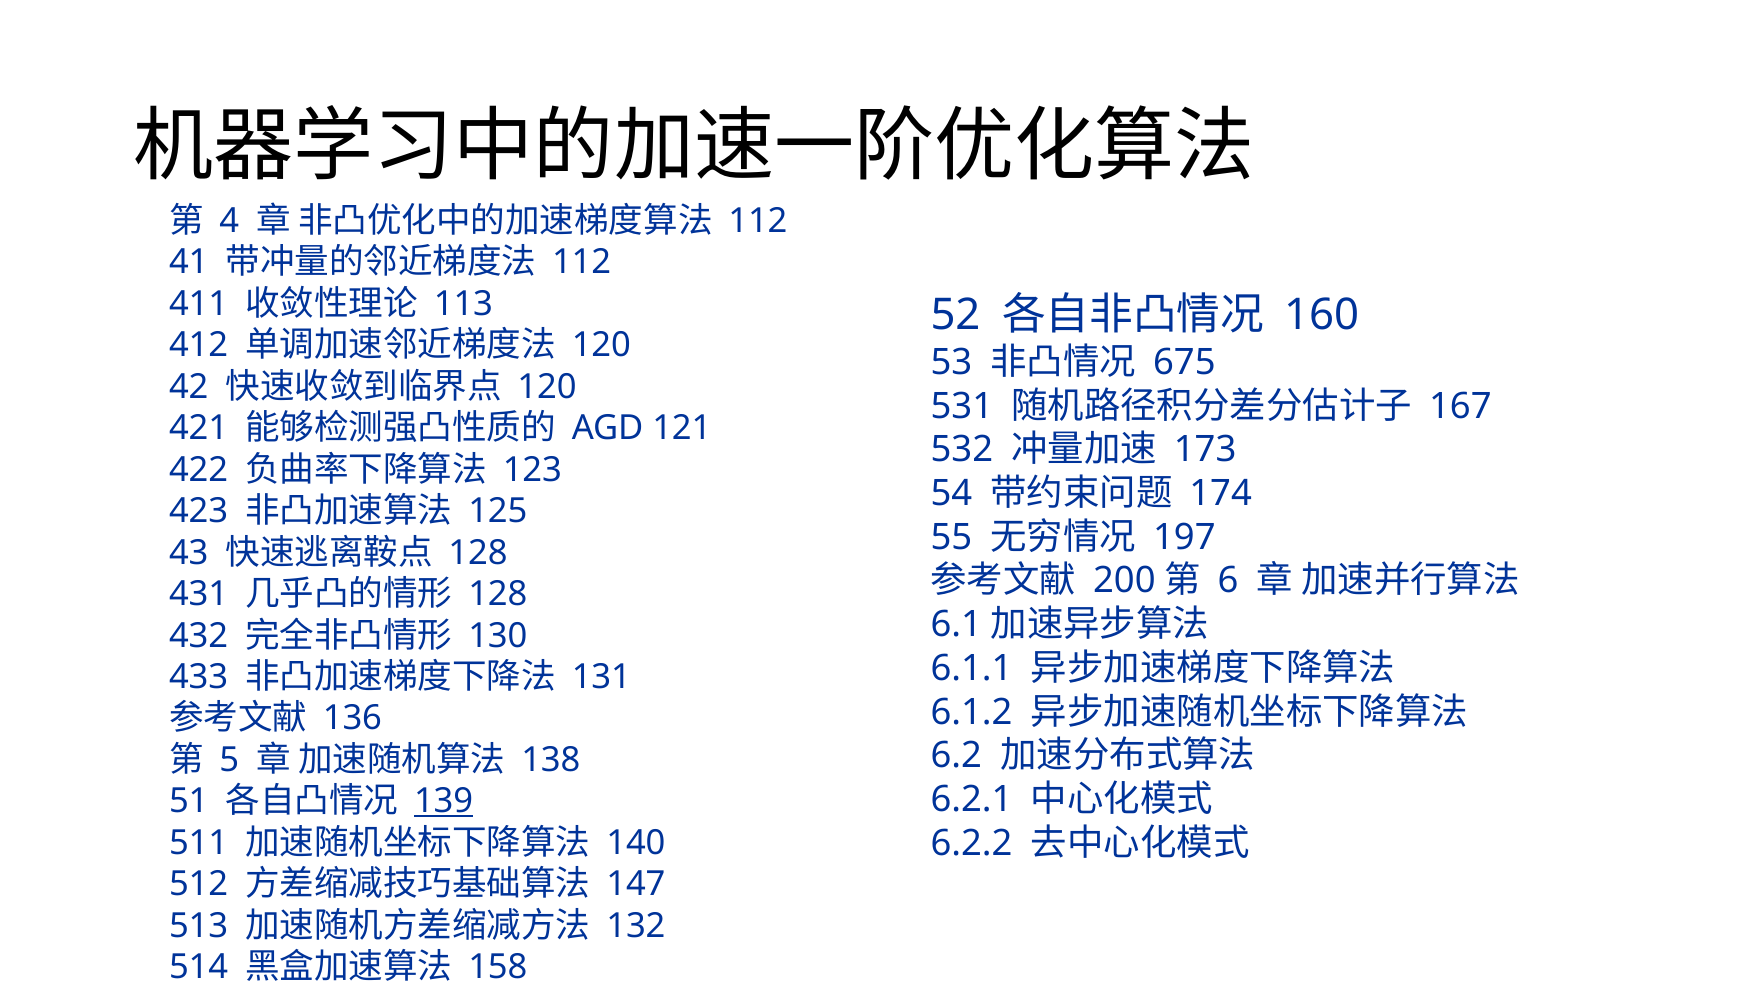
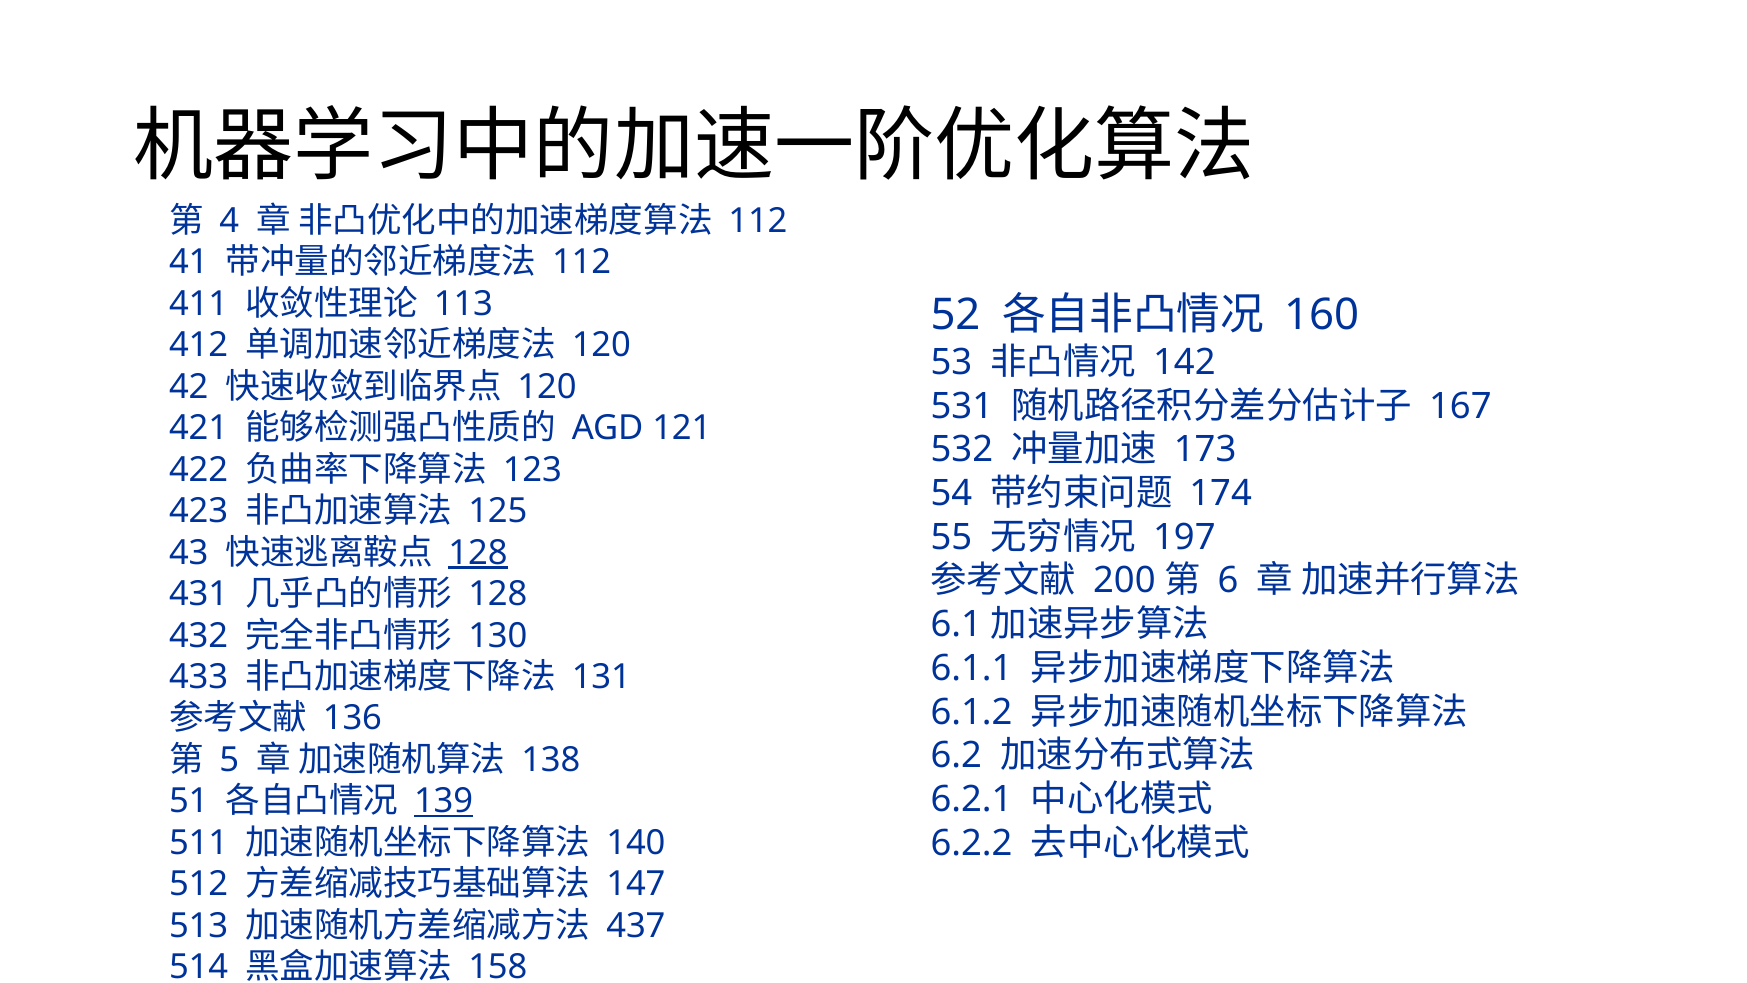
675: 675 -> 142
128 at (478, 552) underline: none -> present
132: 132 -> 437
